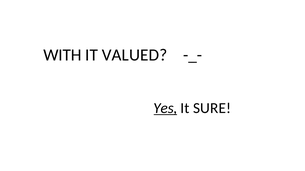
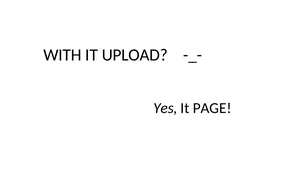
VALUED: VALUED -> UPLOAD
Yes underline: present -> none
SURE: SURE -> PAGE
